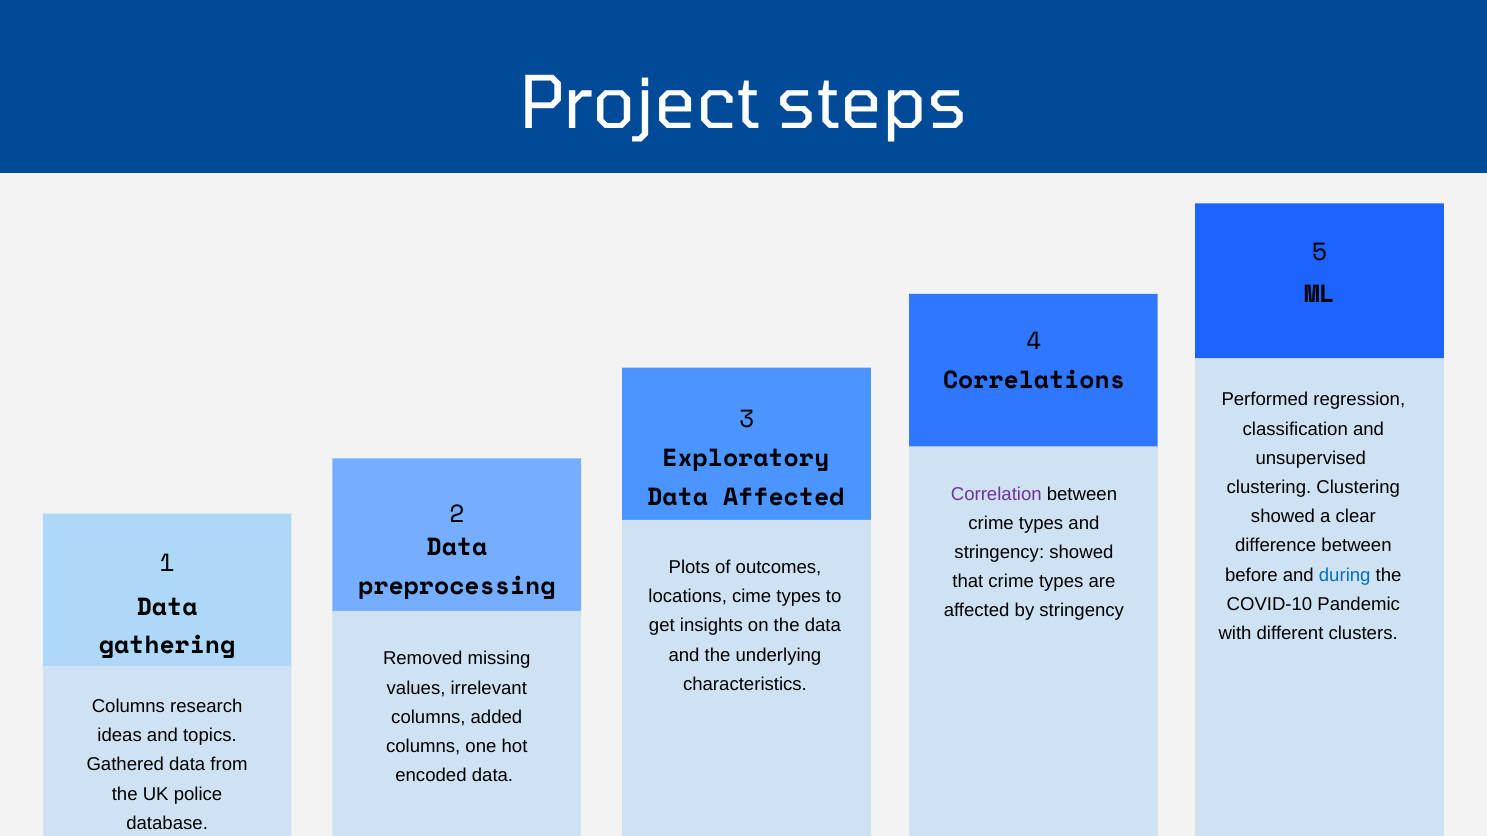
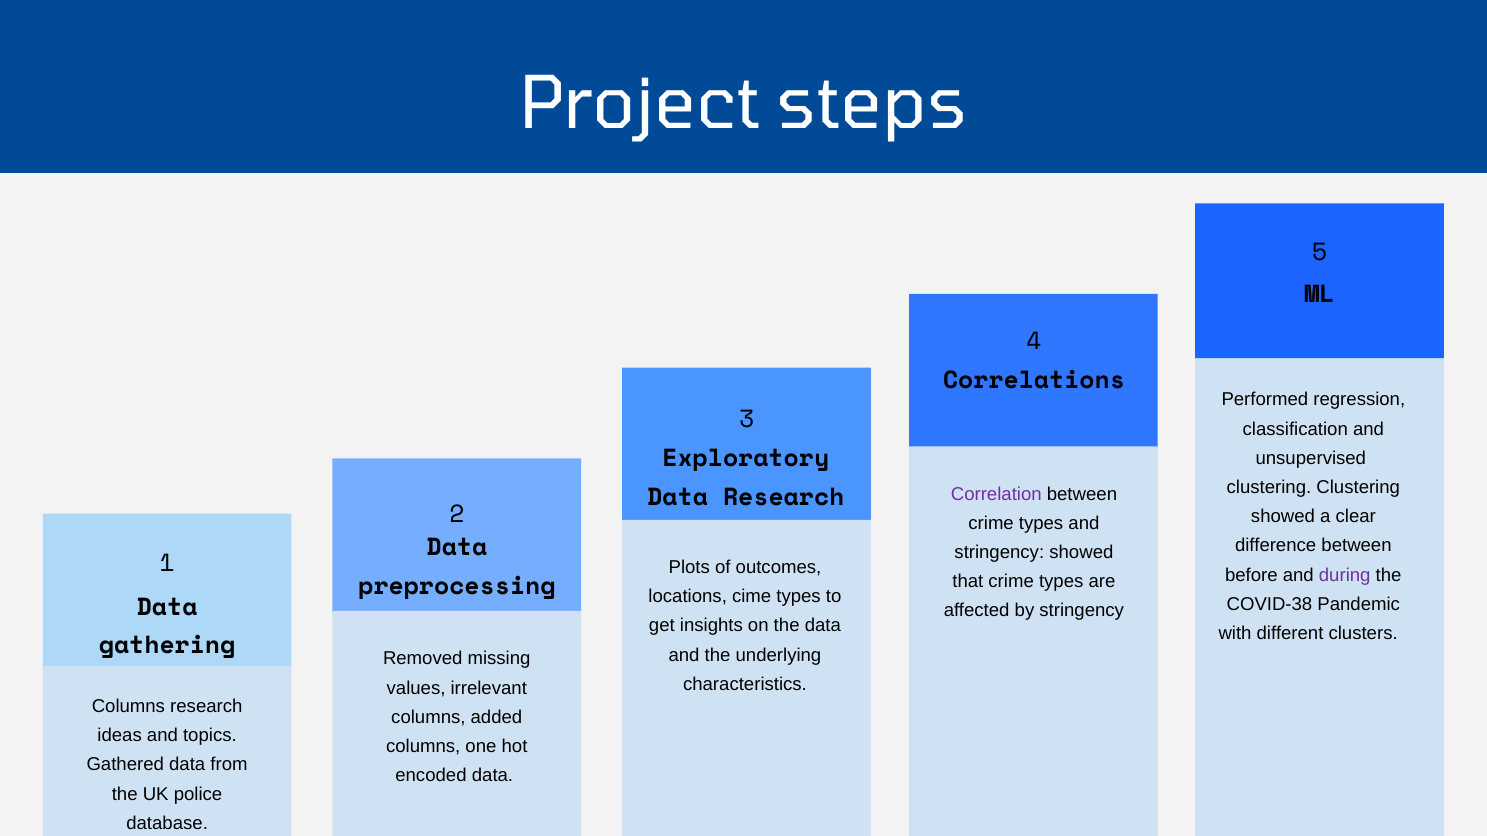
Data Affected: Affected -> Research
during colour: blue -> purple
COVID-10: COVID-10 -> COVID-38
